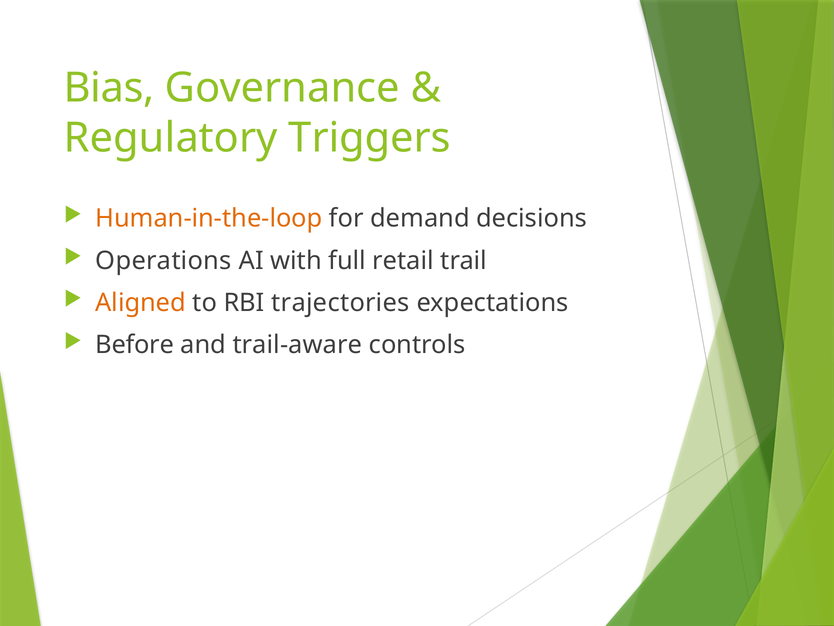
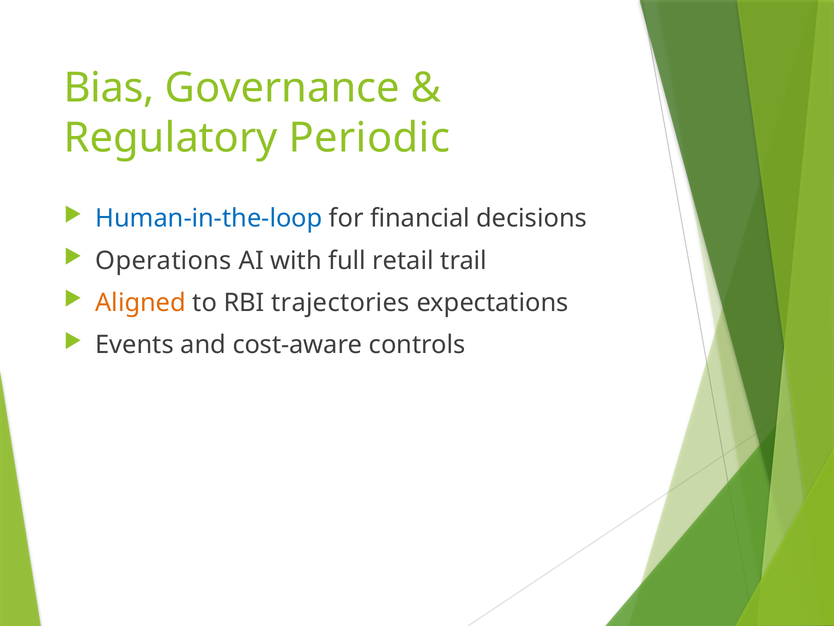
Triggers: Triggers -> Periodic
Human-in-the-loop colour: orange -> blue
demand: demand -> financial
Before: Before -> Events
trail-aware: trail-aware -> cost-aware
